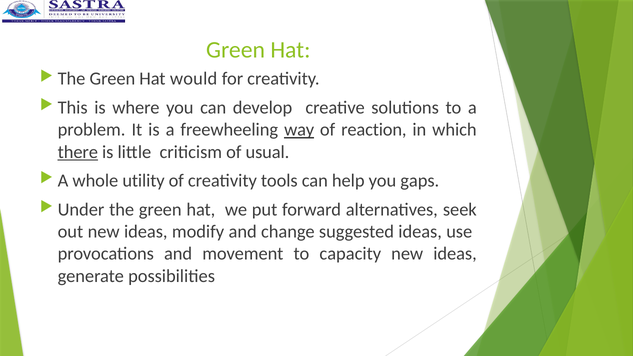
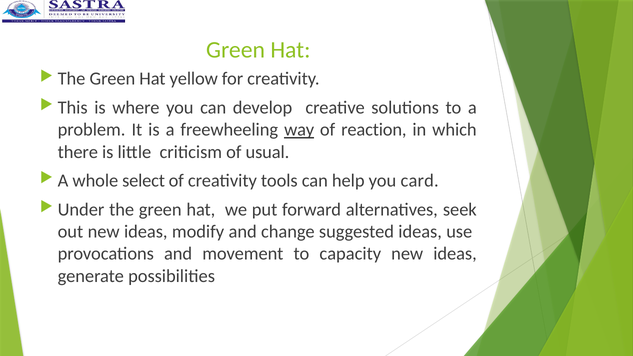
would: would -> yellow
there underline: present -> none
utility: utility -> select
gaps: gaps -> card
